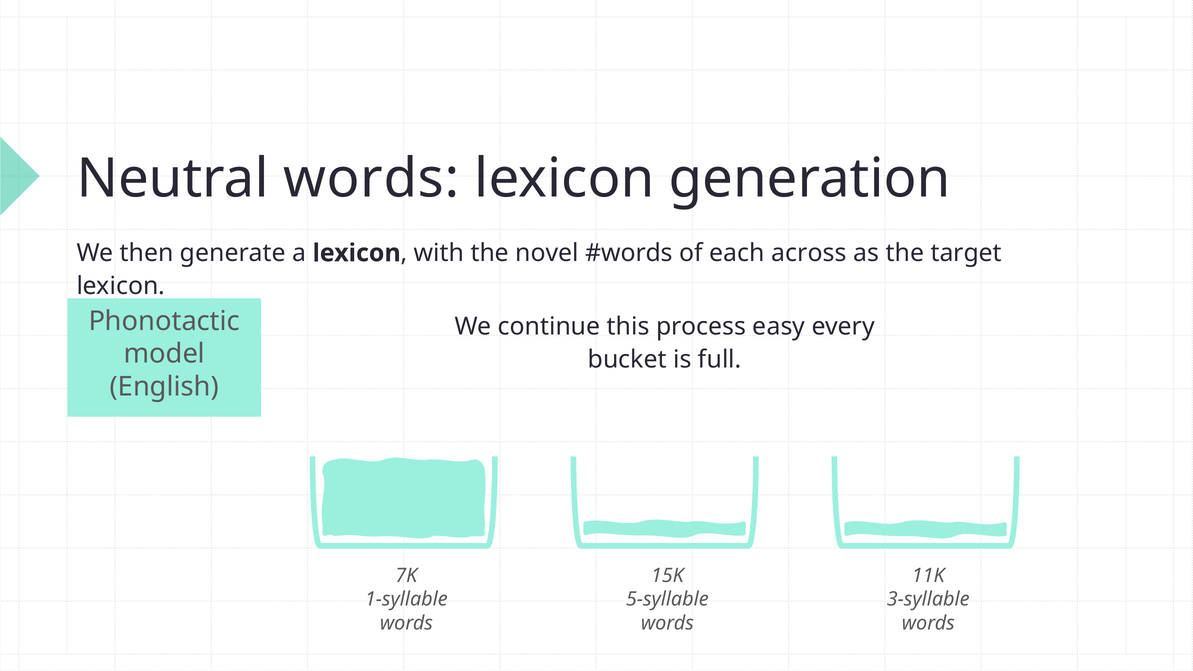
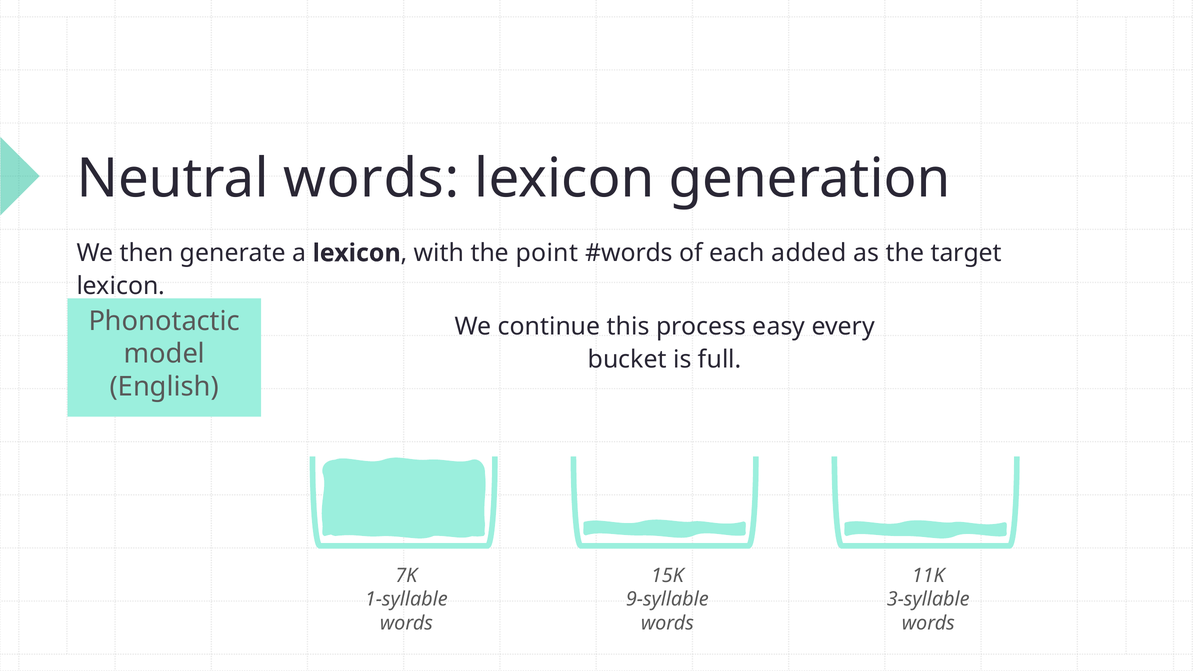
novel: novel -> point
across: across -> added
5-syllable: 5-syllable -> 9-syllable
